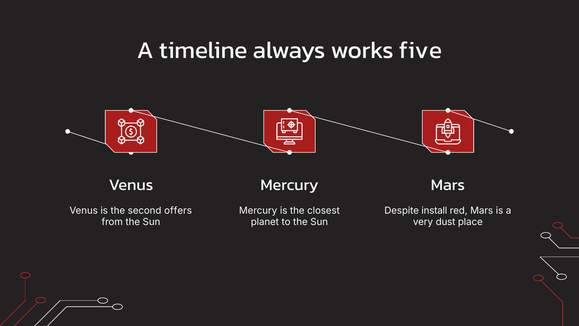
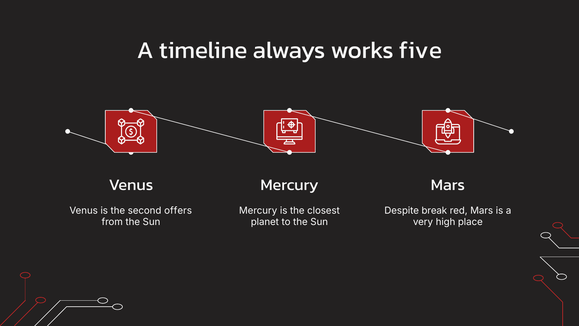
install: install -> break
dust: dust -> high
